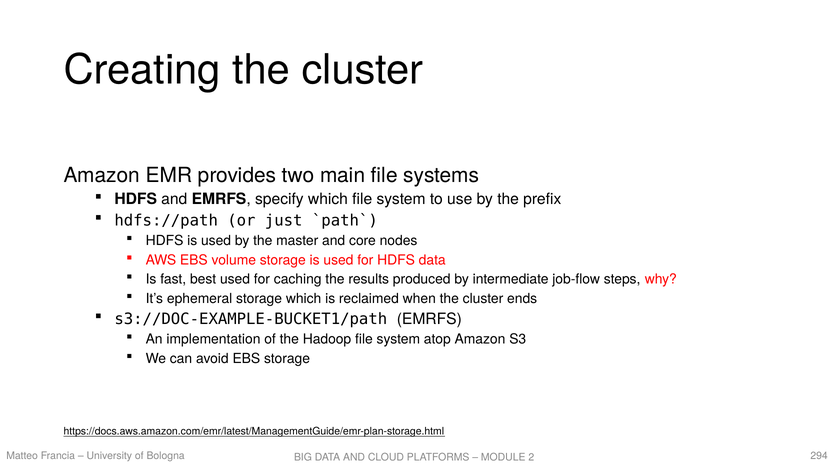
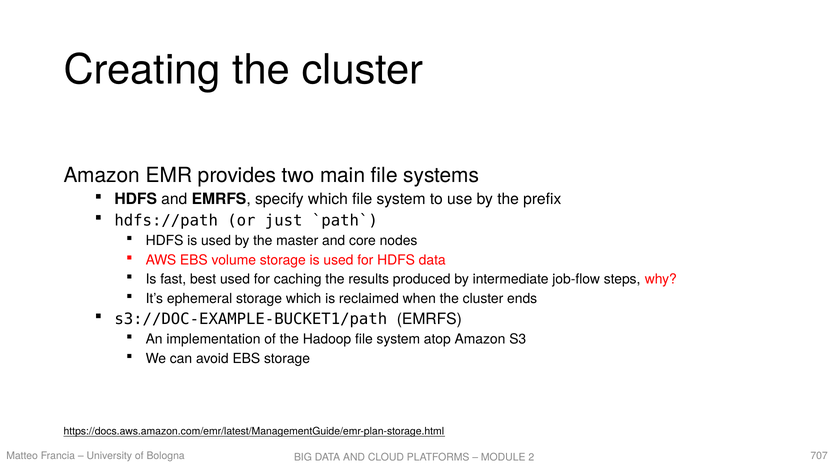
294: 294 -> 707
